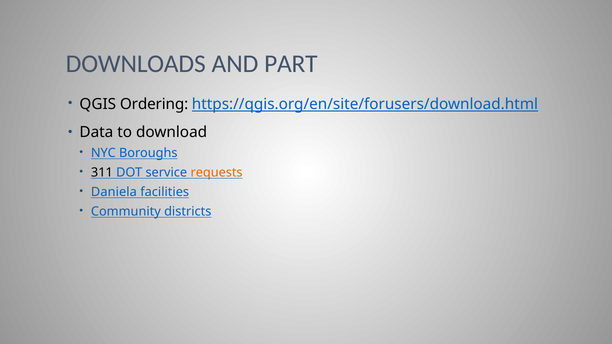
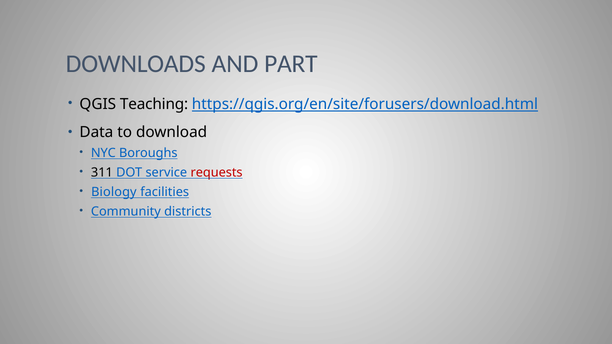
Ordering: Ordering -> Teaching
requests colour: orange -> red
Daniela: Daniela -> Biology
